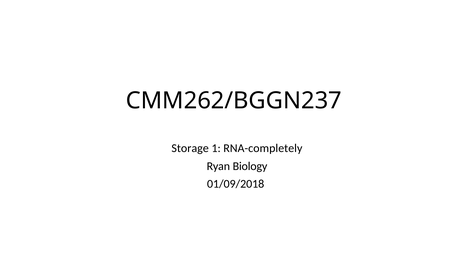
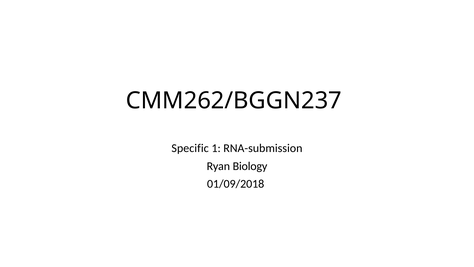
Storage: Storage -> Specific
RNA-completely: RNA-completely -> RNA-submission
